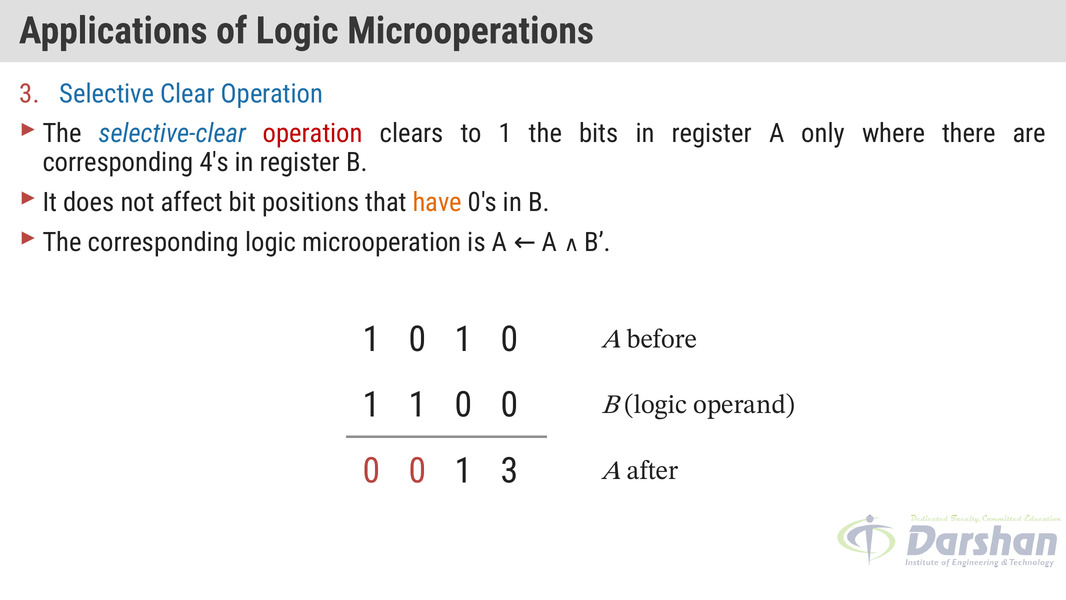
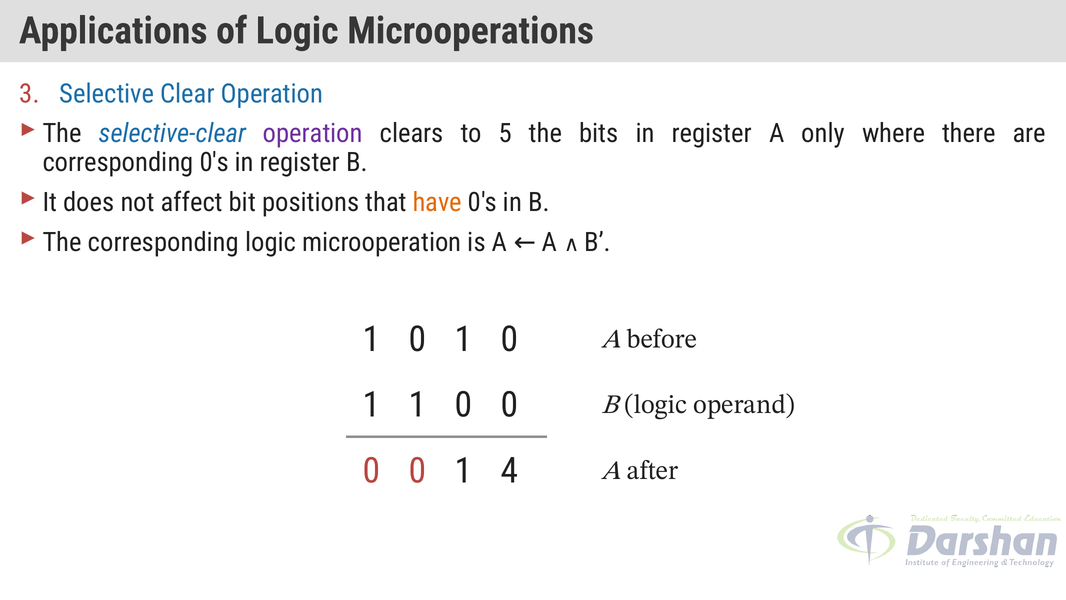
operation at (313, 134) colour: red -> purple
to 1: 1 -> 5
corresponding 4's: 4's -> 0's
1 3: 3 -> 4
